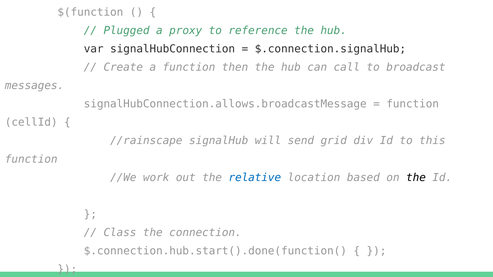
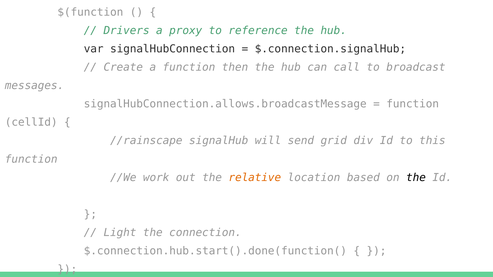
Plugged: Plugged -> Drivers
relative colour: blue -> orange
Class: Class -> Light
